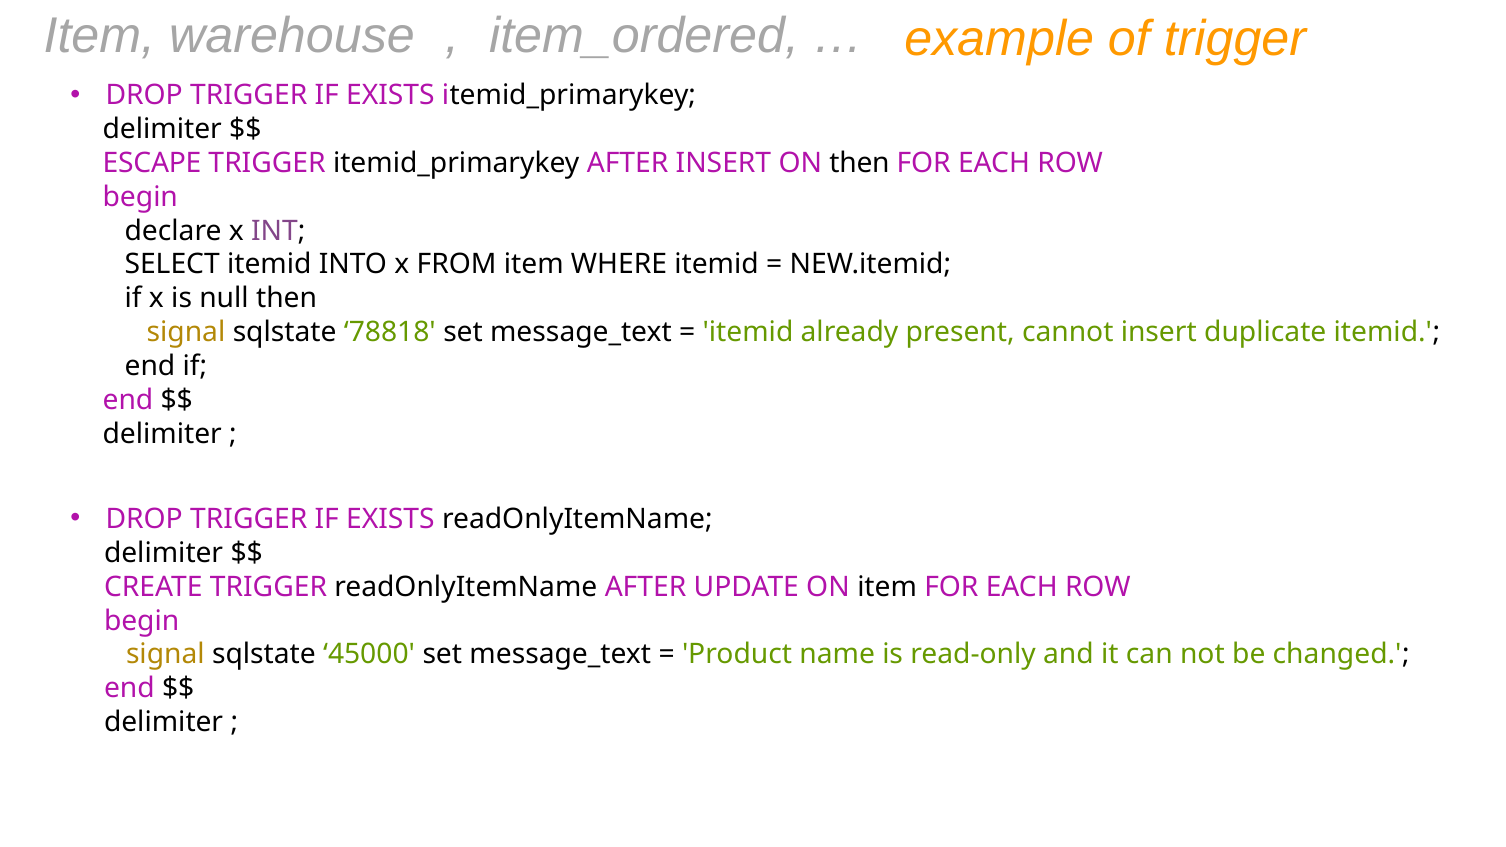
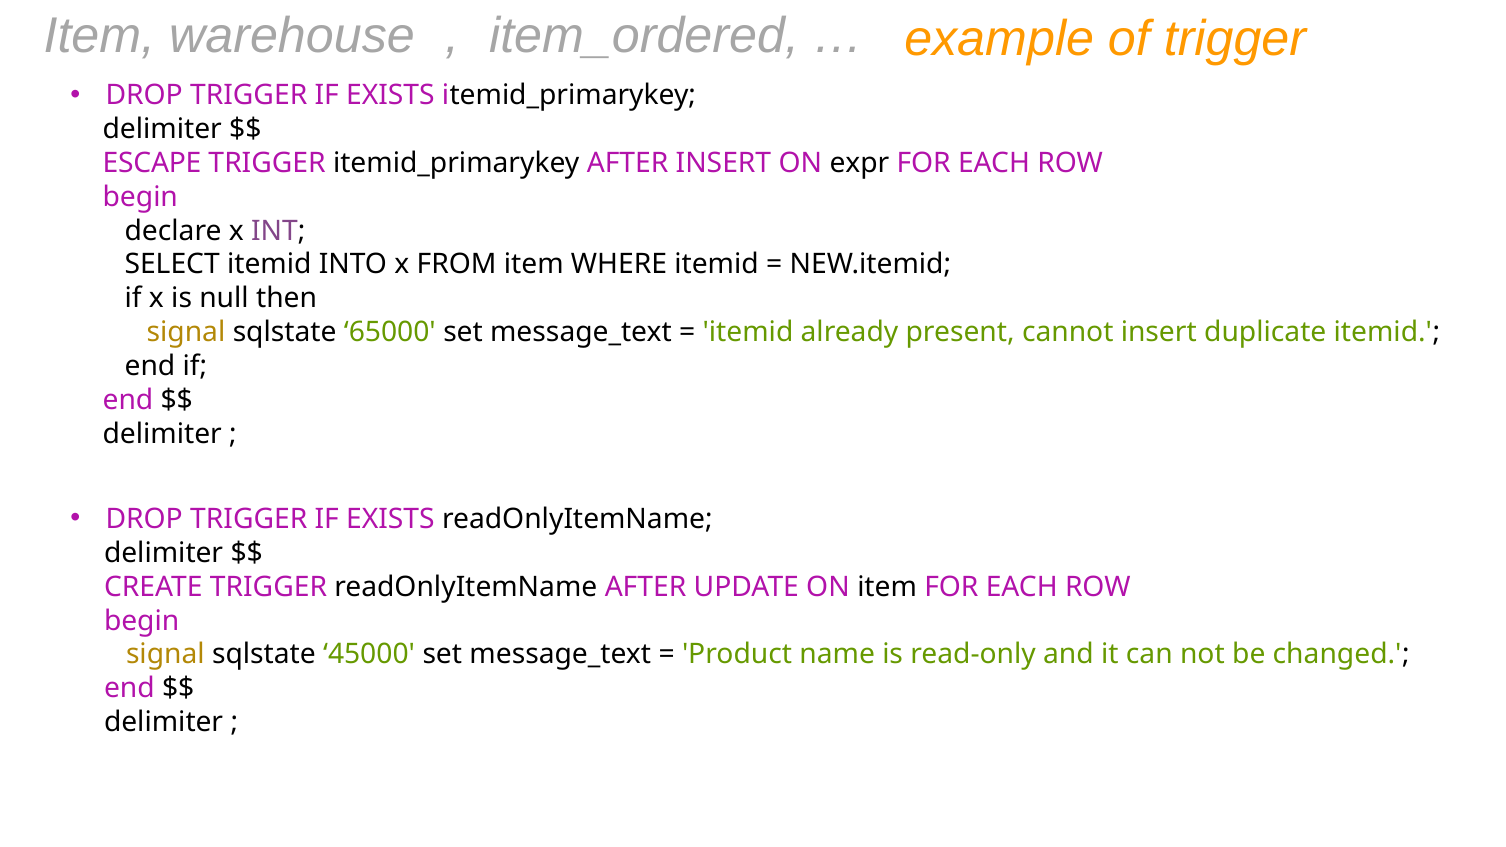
ON then: then -> expr
78818: 78818 -> 65000
